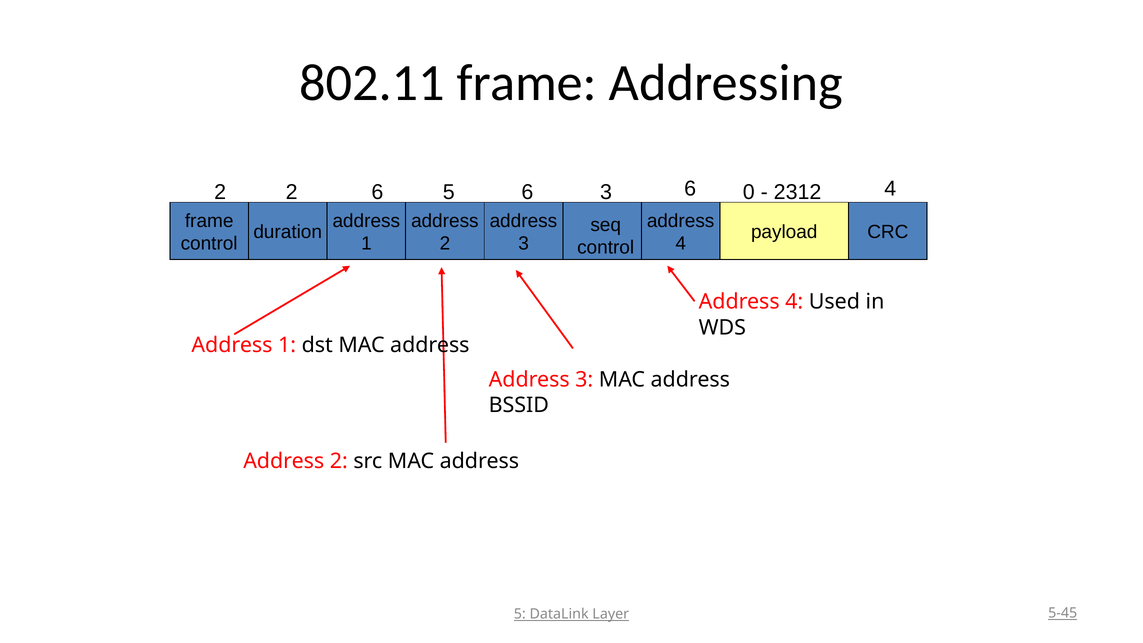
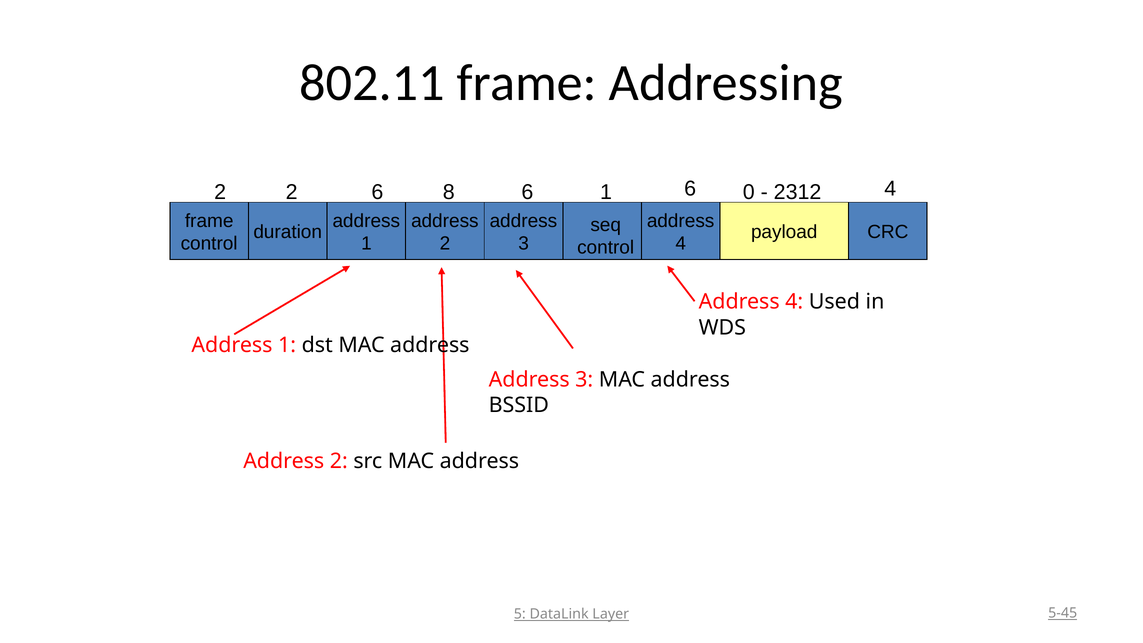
6 5: 5 -> 8
6 3: 3 -> 1
